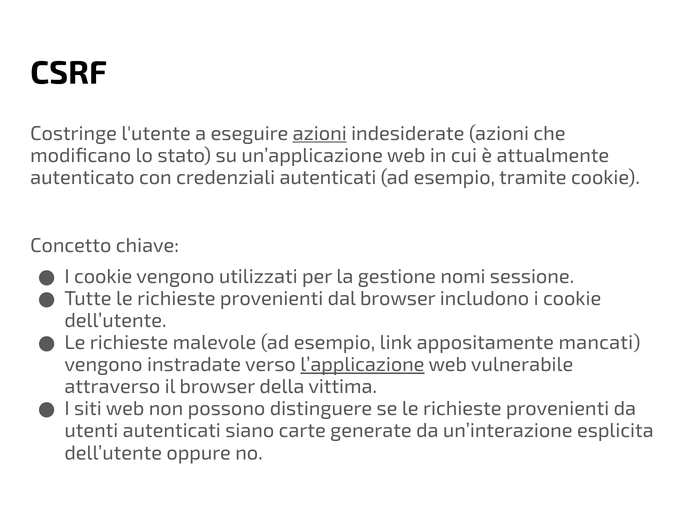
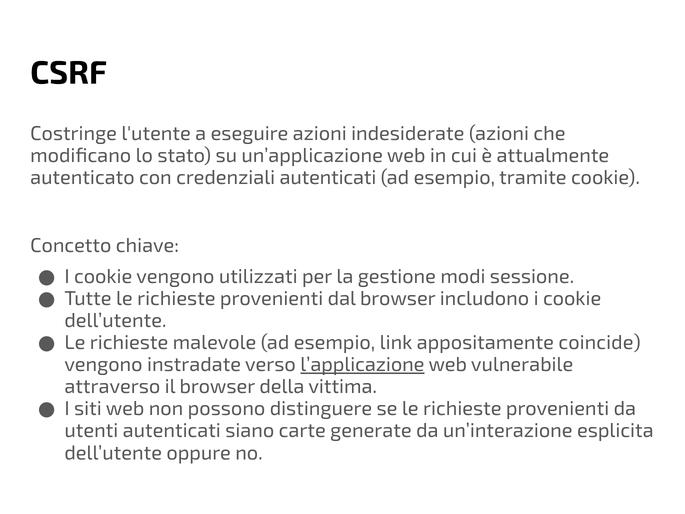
azioni at (320, 133) underline: present -> none
nomi: nomi -> modi
mancati: mancati -> coincide
